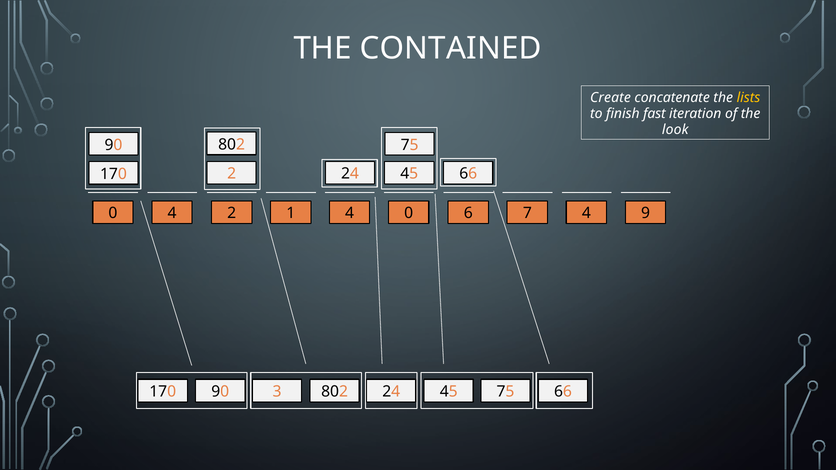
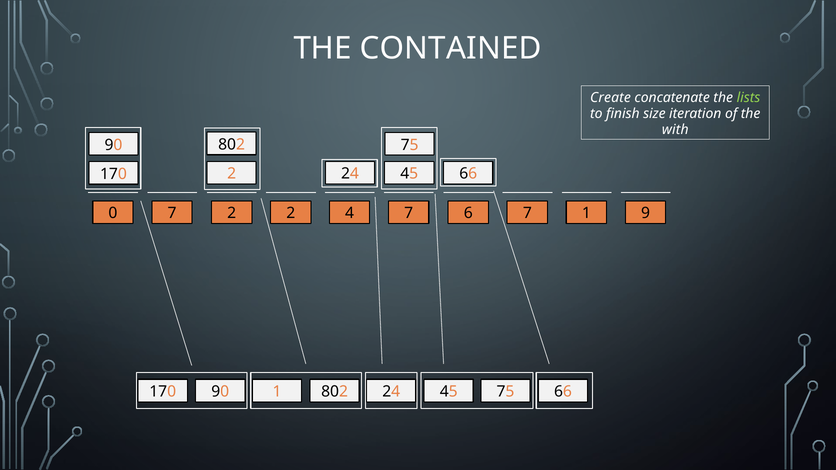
lists colour: yellow -> light green
fast: fast -> size
look: look -> with
0 4: 4 -> 7
2 1: 1 -> 2
4 0: 0 -> 7
7 4: 4 -> 1
90 3: 3 -> 1
